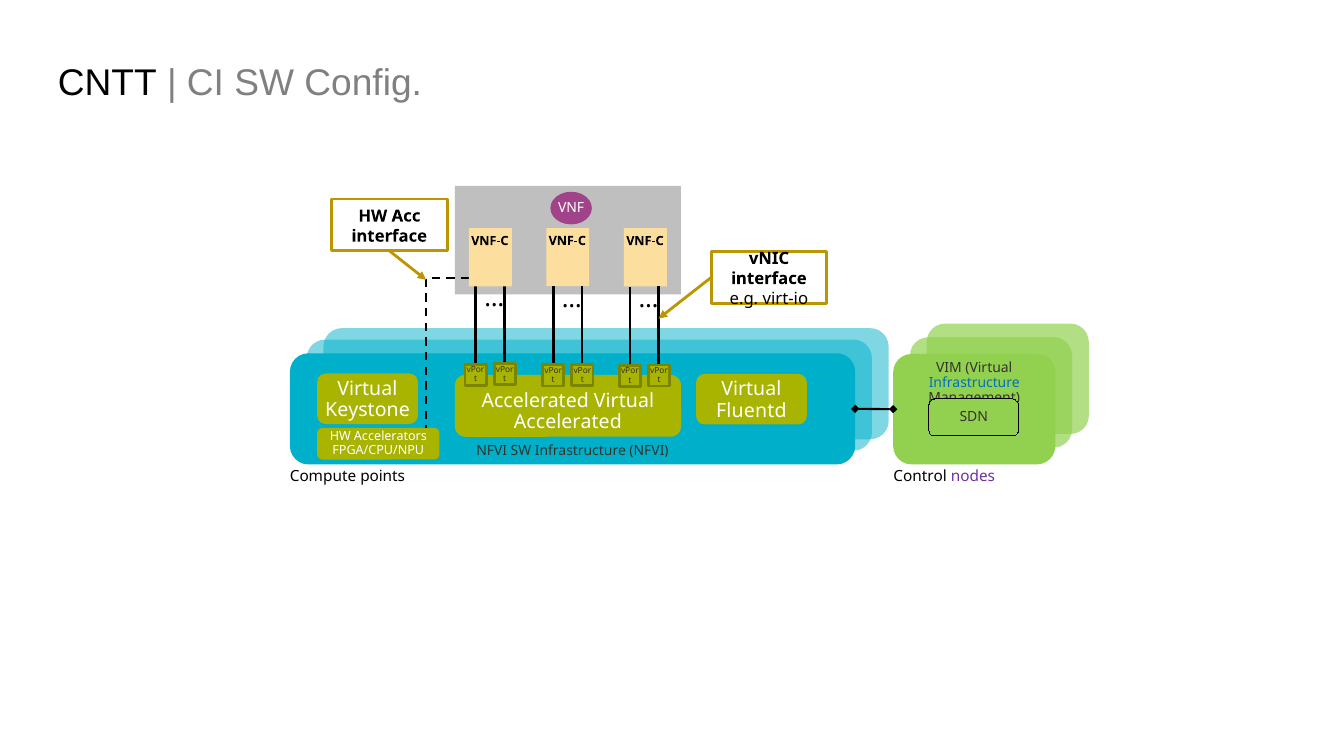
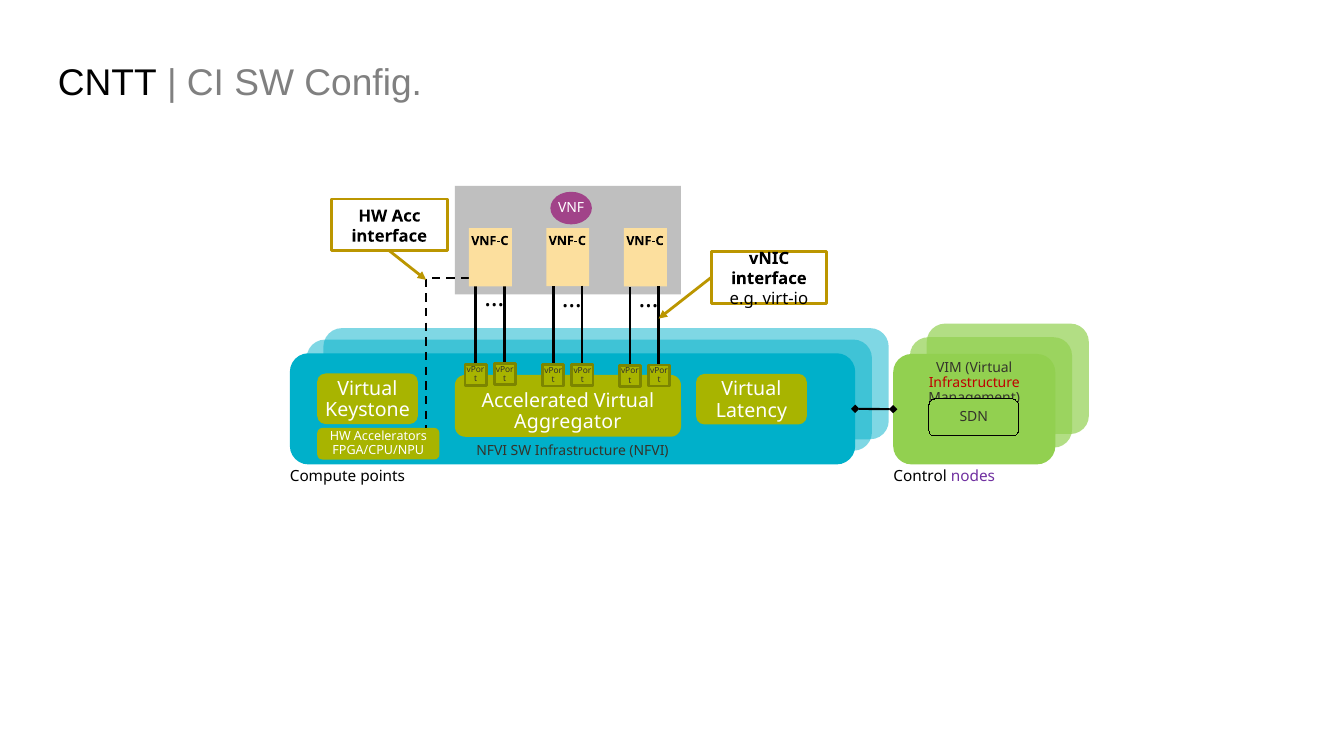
Infrastructure at (974, 383) colour: blue -> red
Fluentd: Fluentd -> Latency
Accelerated at (568, 422): Accelerated -> Aggregator
